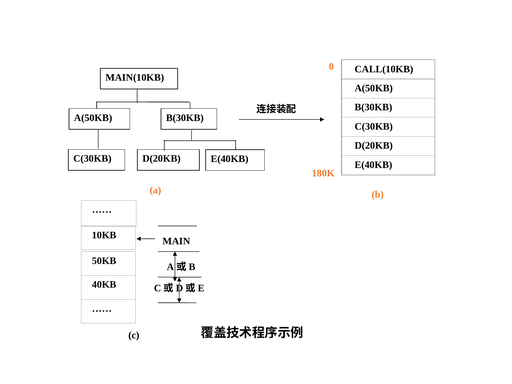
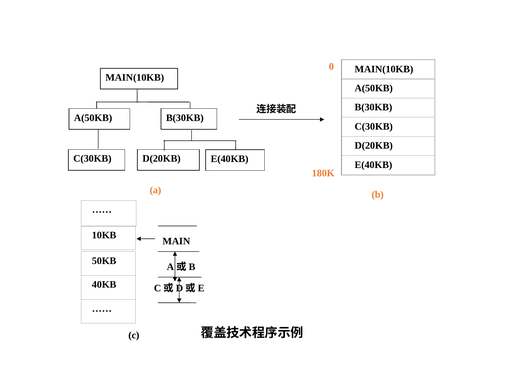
CALL(10KB at (384, 69): CALL(10KB -> MAIN(10KB
